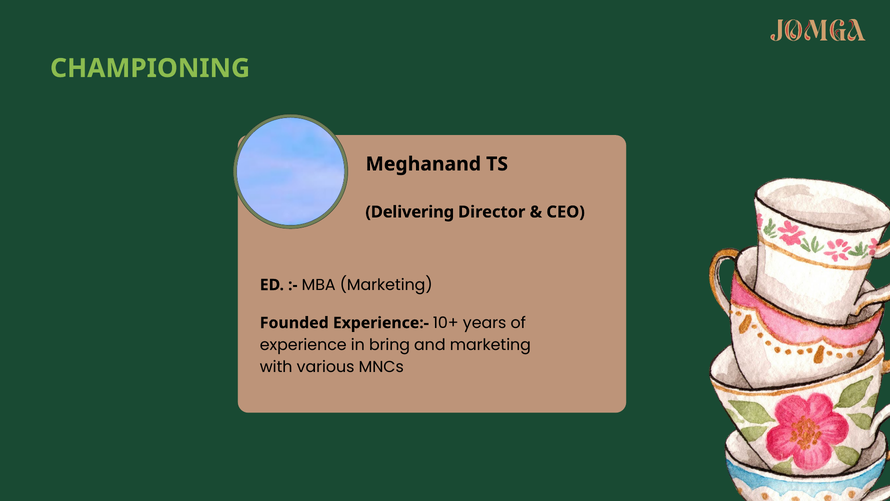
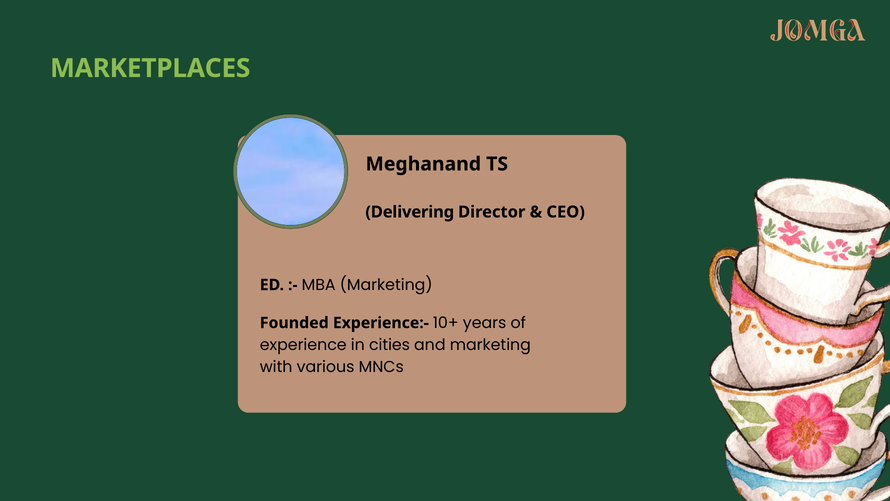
CHAMPIONING: CHAMPIONING -> MARKETPLACES
bring: bring -> cities
